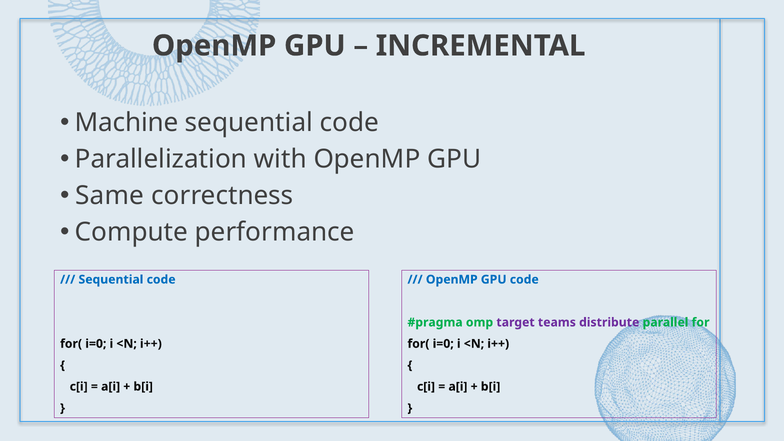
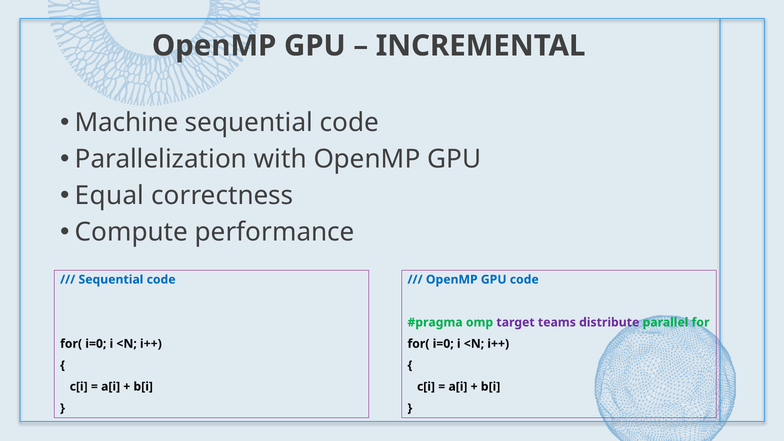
Same: Same -> Equal
